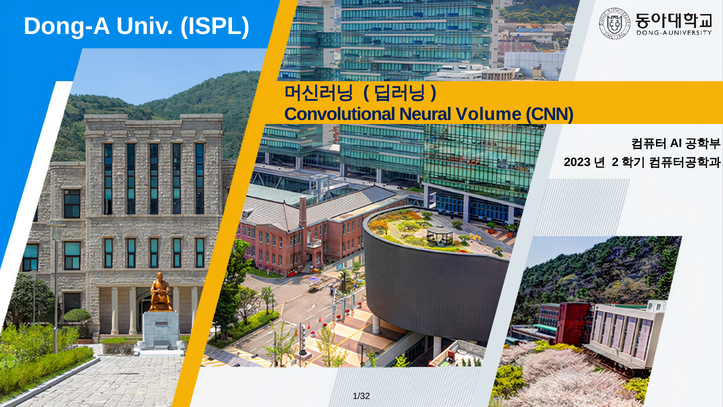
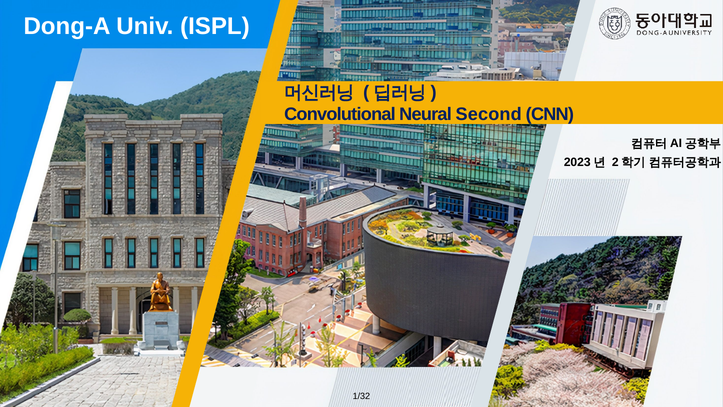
Volume: Volume -> Second
